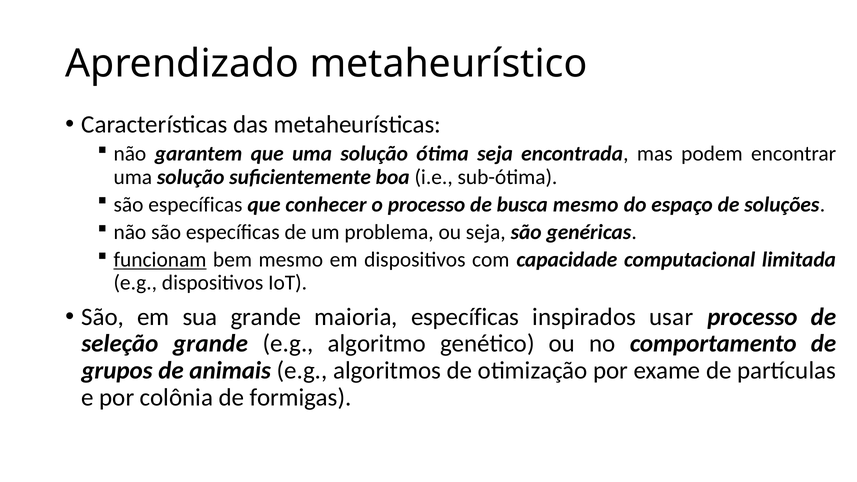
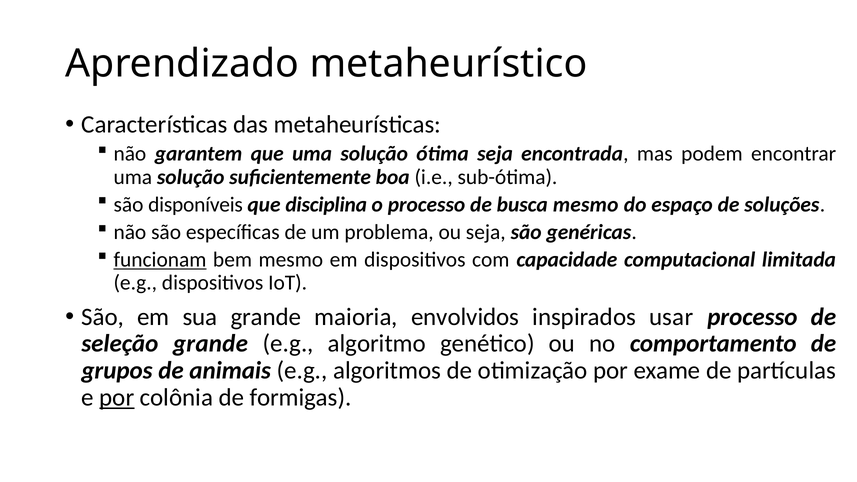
específicas at (195, 205): específicas -> disponíveis
conhecer: conhecer -> disciplina
maioria específicas: específicas -> envolvidos
por at (117, 398) underline: none -> present
